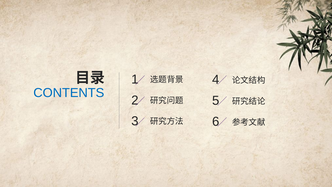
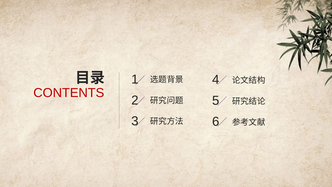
CONTENTS colour: blue -> red
